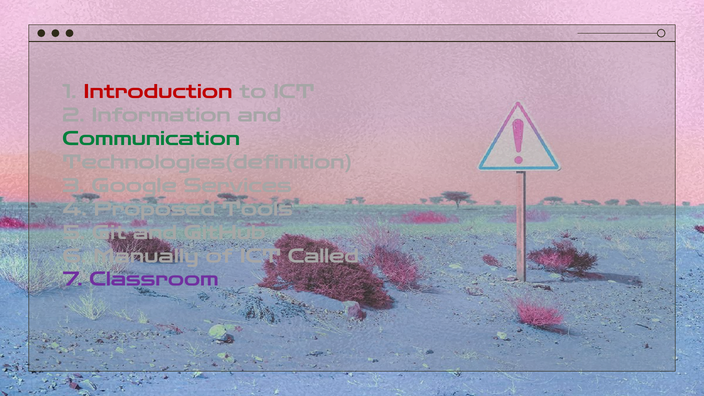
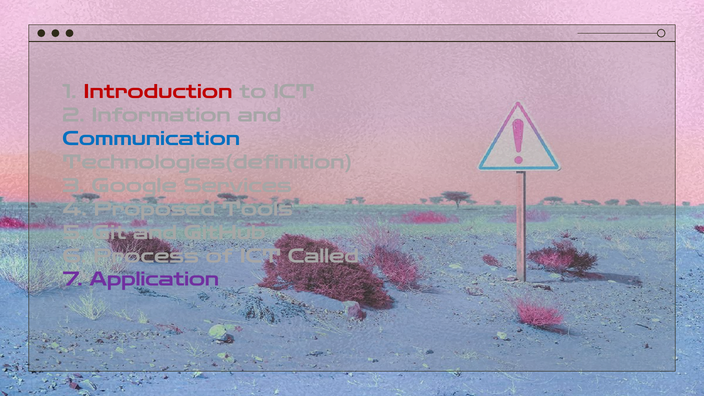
Communication colour: green -> blue
Manually: Manually -> Process
Classroom: Classroom -> Application
